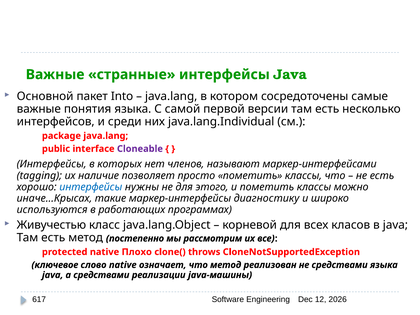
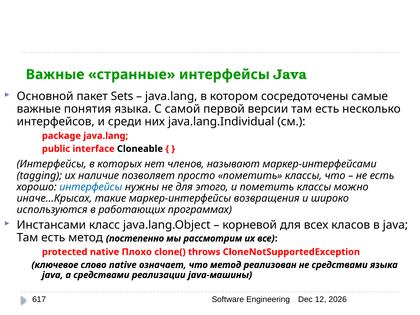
Into: Into -> Sets
Cloneable colour: purple -> black
диагностику: диагностику -> возвращения
Живучестью: Живучестью -> Инстансами
